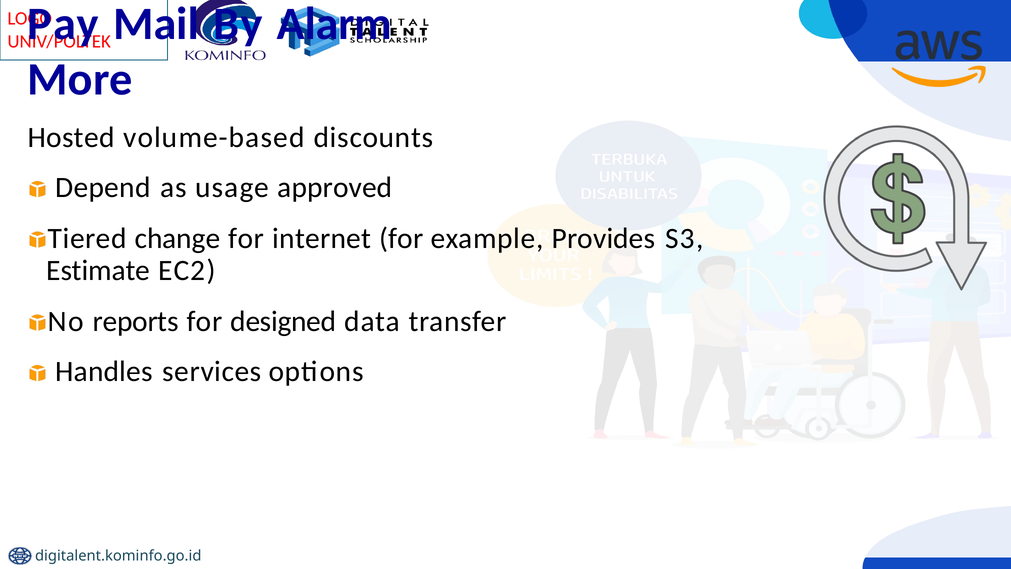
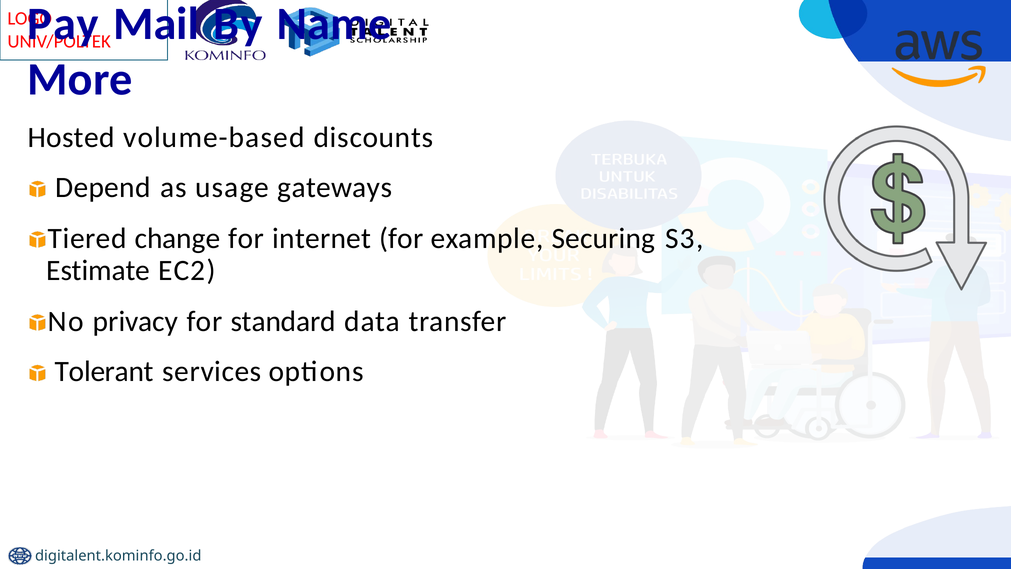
Alarm: Alarm -> Name
approved: approved -> gateways
Provides: Provides -> Securing
reports: reports -> privacy
designed: designed -> standard
Handles: Handles -> Tolerant
